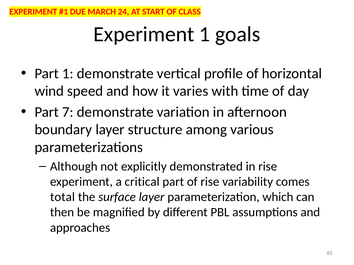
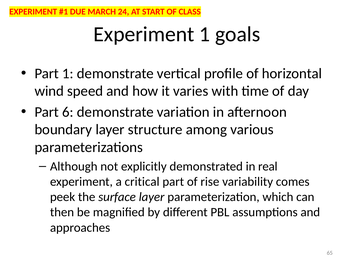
7: 7 -> 6
in rise: rise -> real
total: total -> peek
